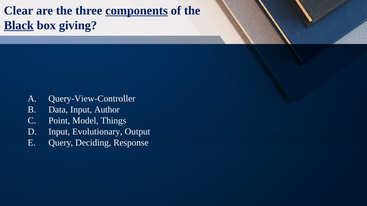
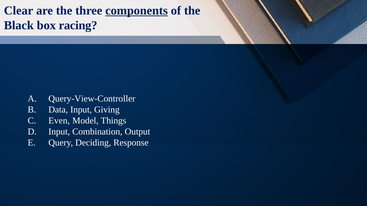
Black underline: present -> none
giving: giving -> racing
Author: Author -> Giving
Point: Point -> Even
Evolutionary: Evolutionary -> Combination
